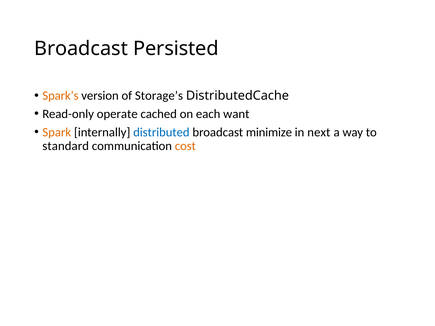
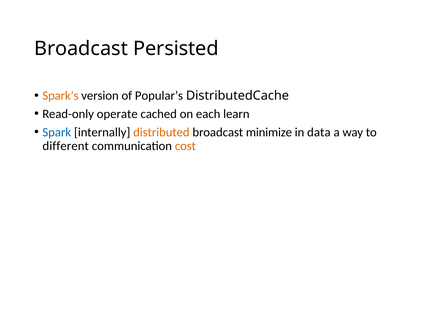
Storage’s: Storage’s -> Popular’s
want: want -> learn
Spark colour: orange -> blue
distributed colour: blue -> orange
next: next -> data
standard: standard -> different
